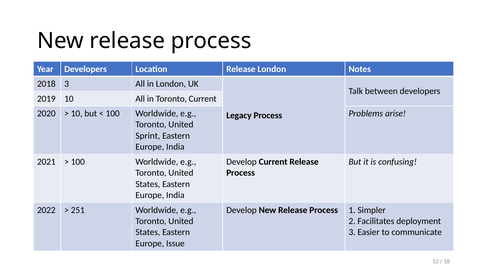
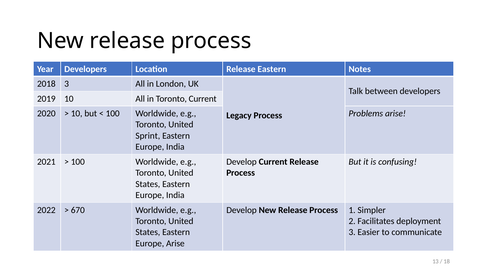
Release London: London -> Eastern
251: 251 -> 670
Europe Issue: Issue -> Arise
